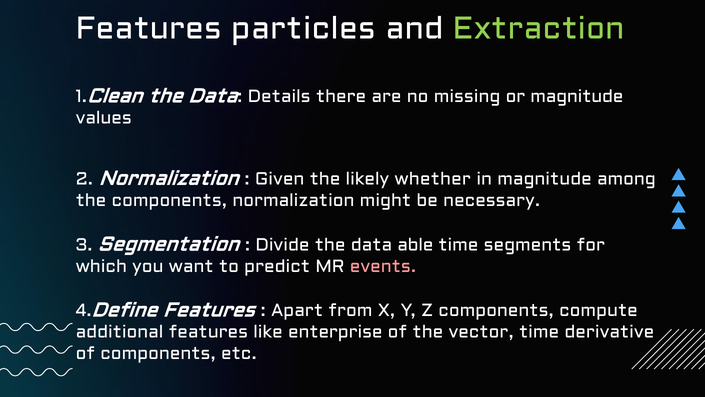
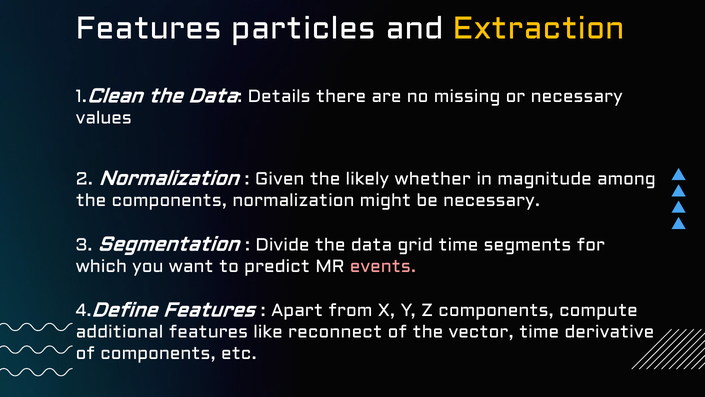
Extraction colour: light green -> yellow
or magnitude: magnitude -> necessary
able: able -> grid
enterprise: enterprise -> reconnect
